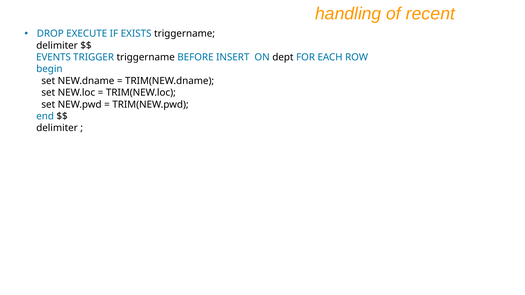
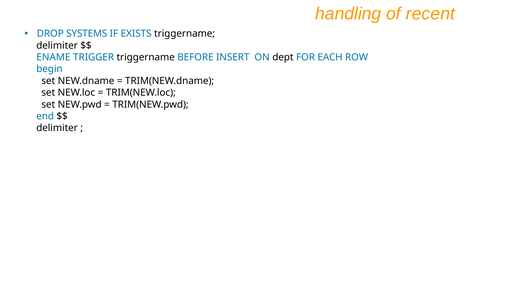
EXECUTE: EXECUTE -> SYSTEMS
EVENTS: EVENTS -> ENAME
